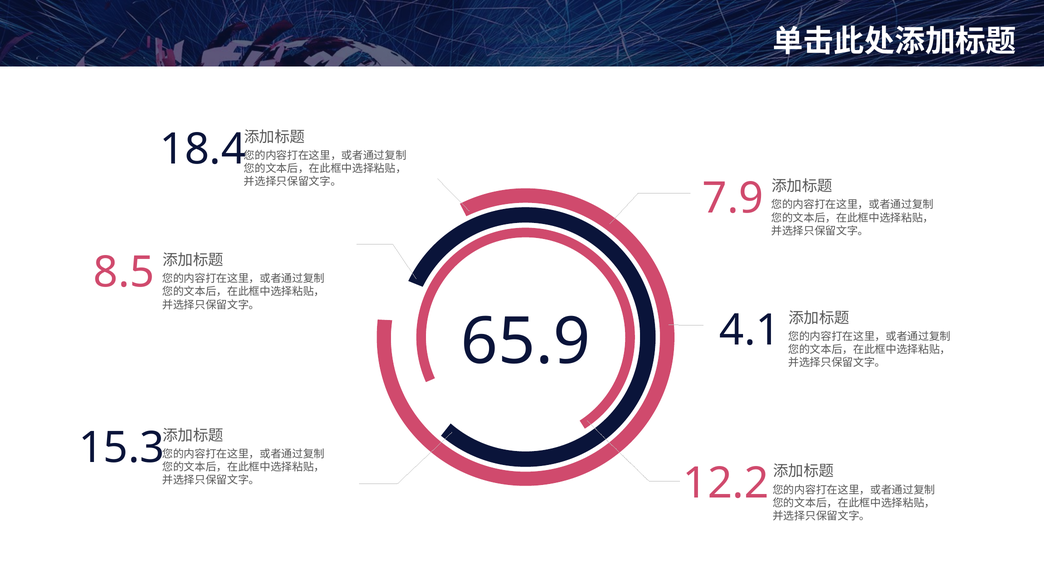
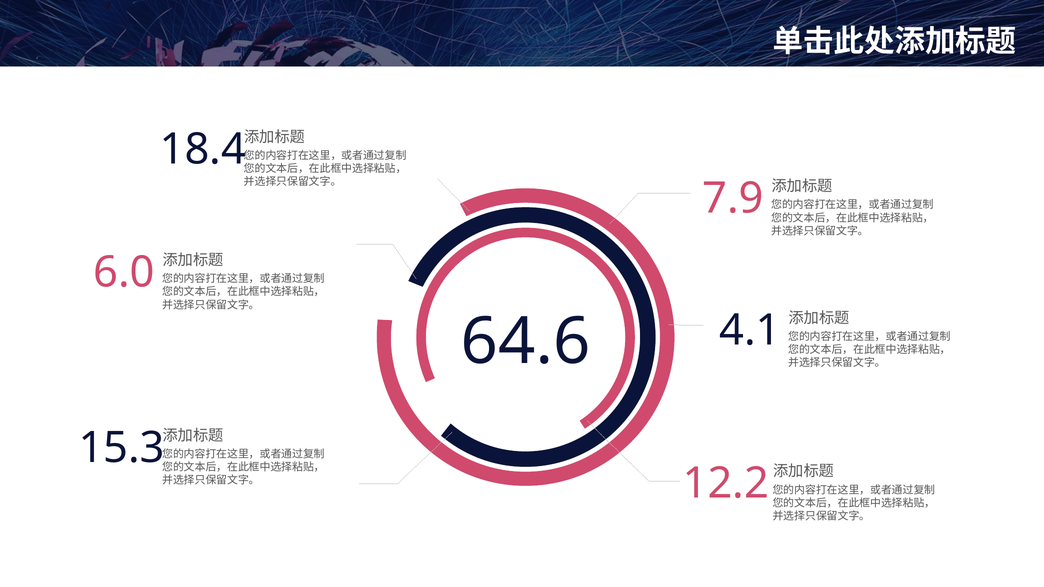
8.5: 8.5 -> 6.0
65.9: 65.9 -> 64.6
